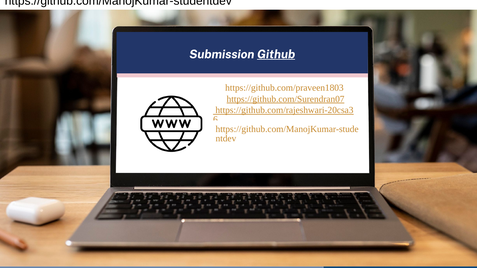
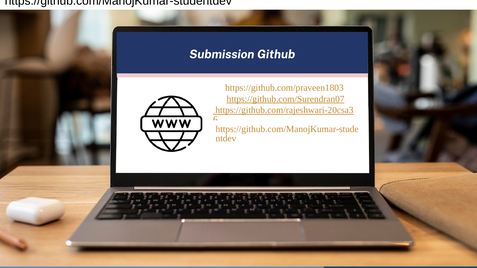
Github underline: present -> none
